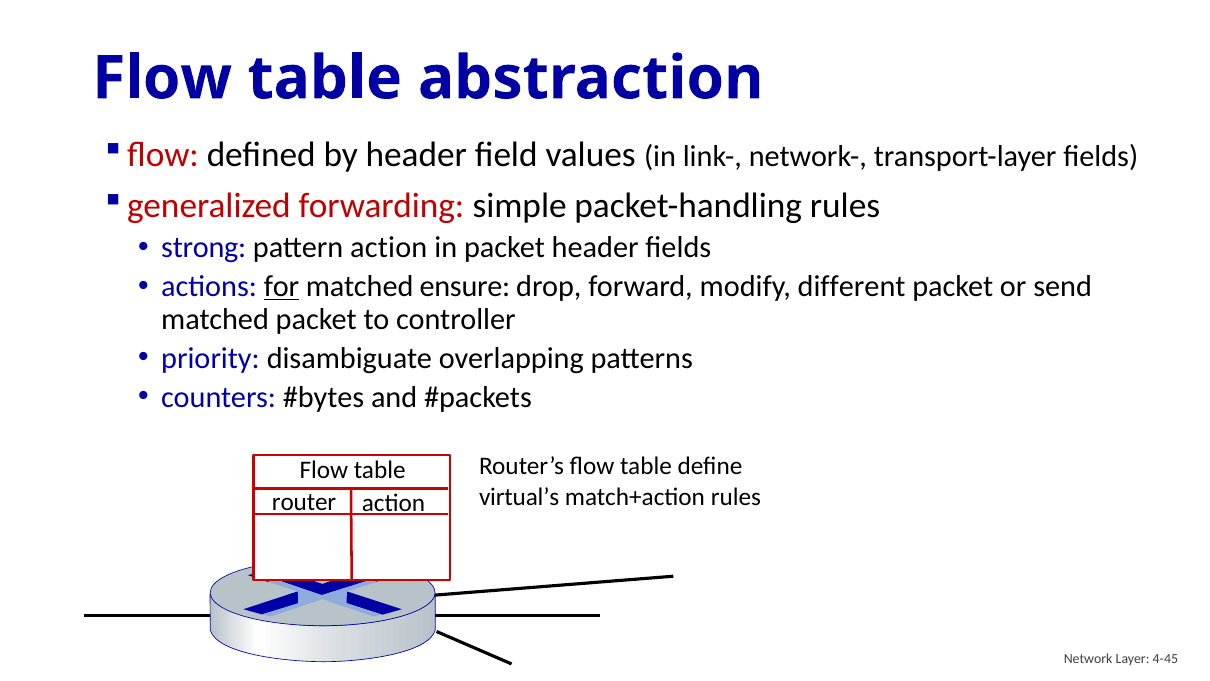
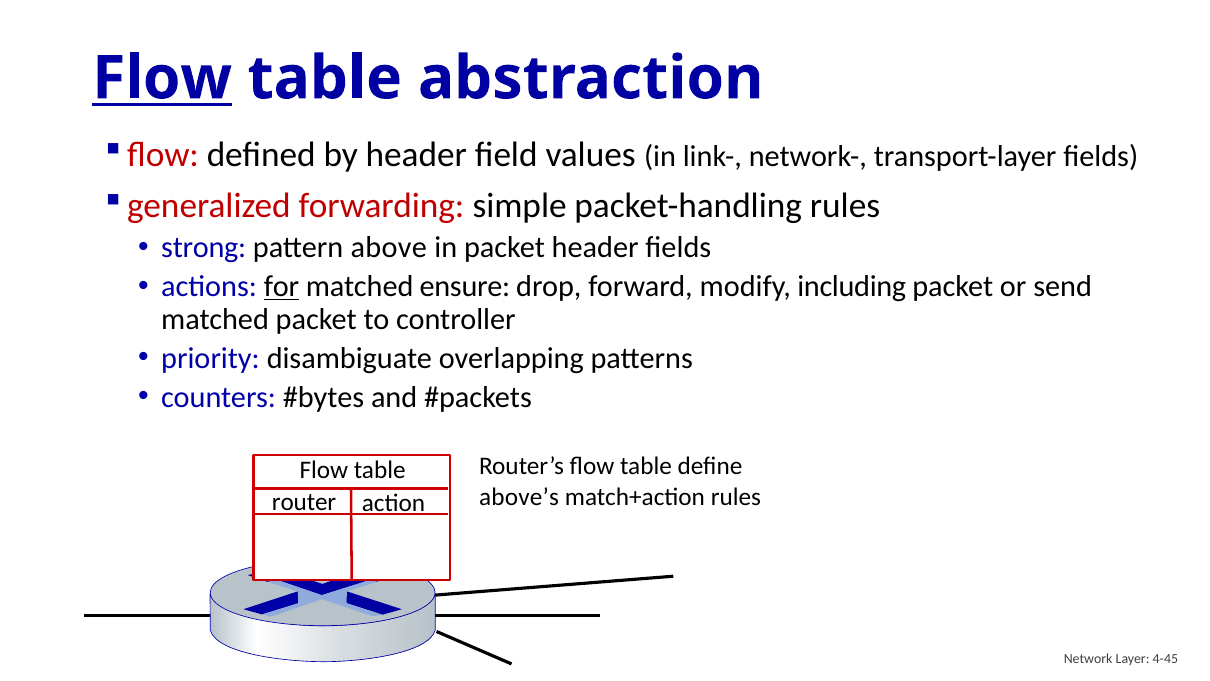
Flow at (162, 78) underline: none -> present
pattern action: action -> above
different: different -> including
virtual’s: virtual’s -> above’s
